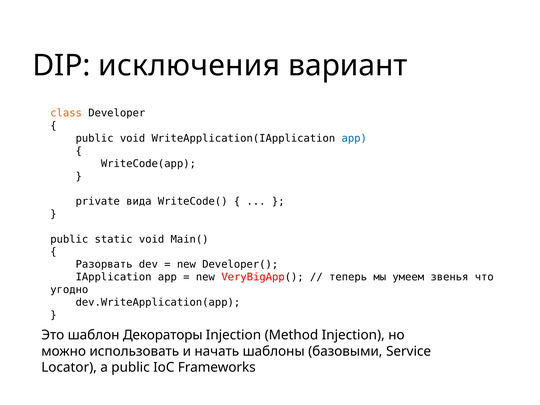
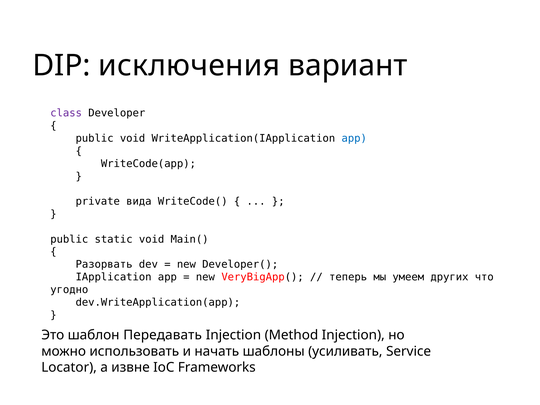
class colour: orange -> purple
звенья: звенья -> других
Декораторы: Декораторы -> Передавать
базовыми: базовыми -> усиливать
а public: public -> извне
